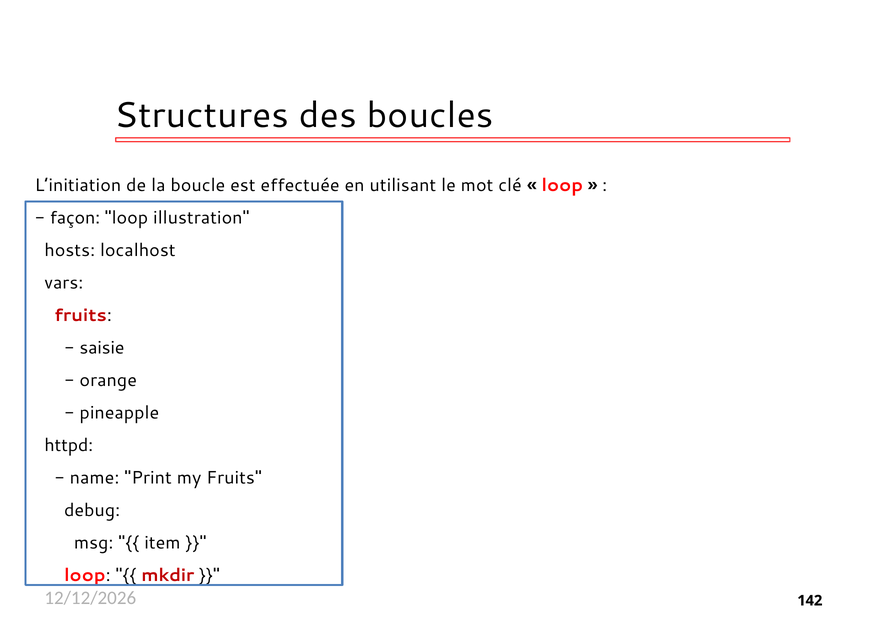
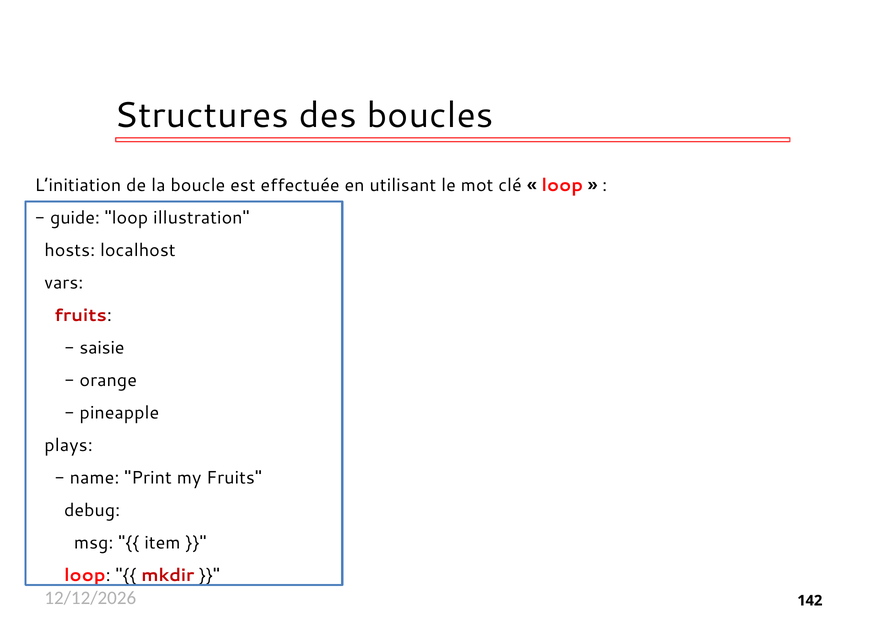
façon: façon -> guide
httpd: httpd -> plays
